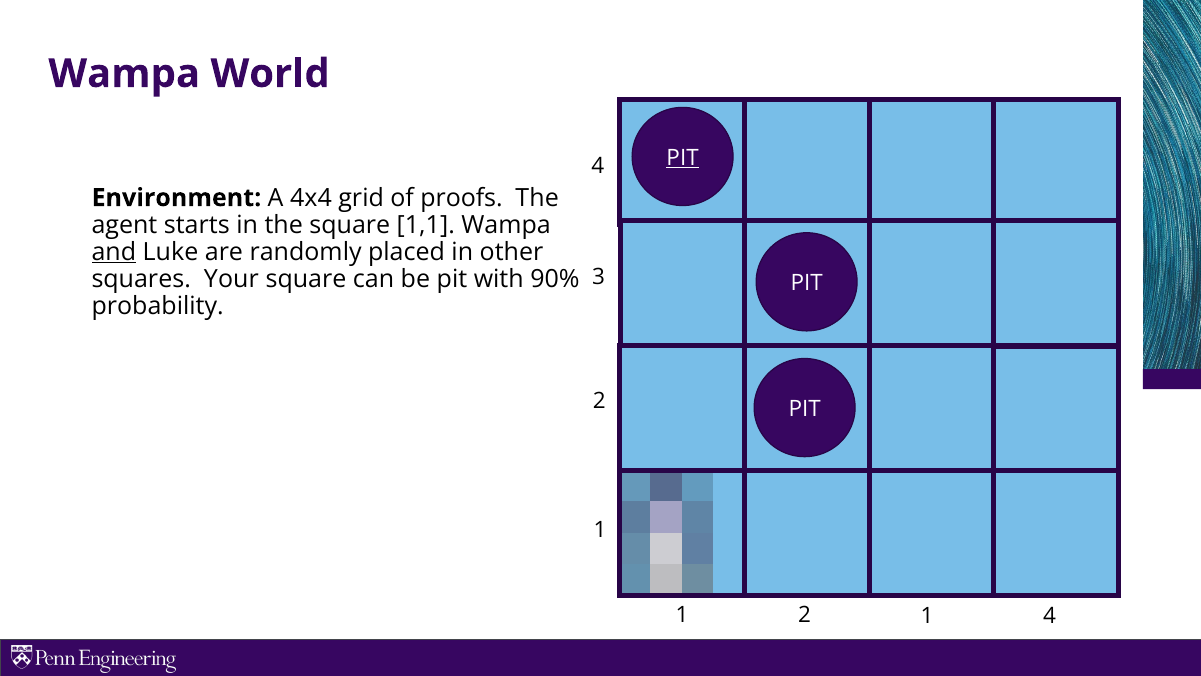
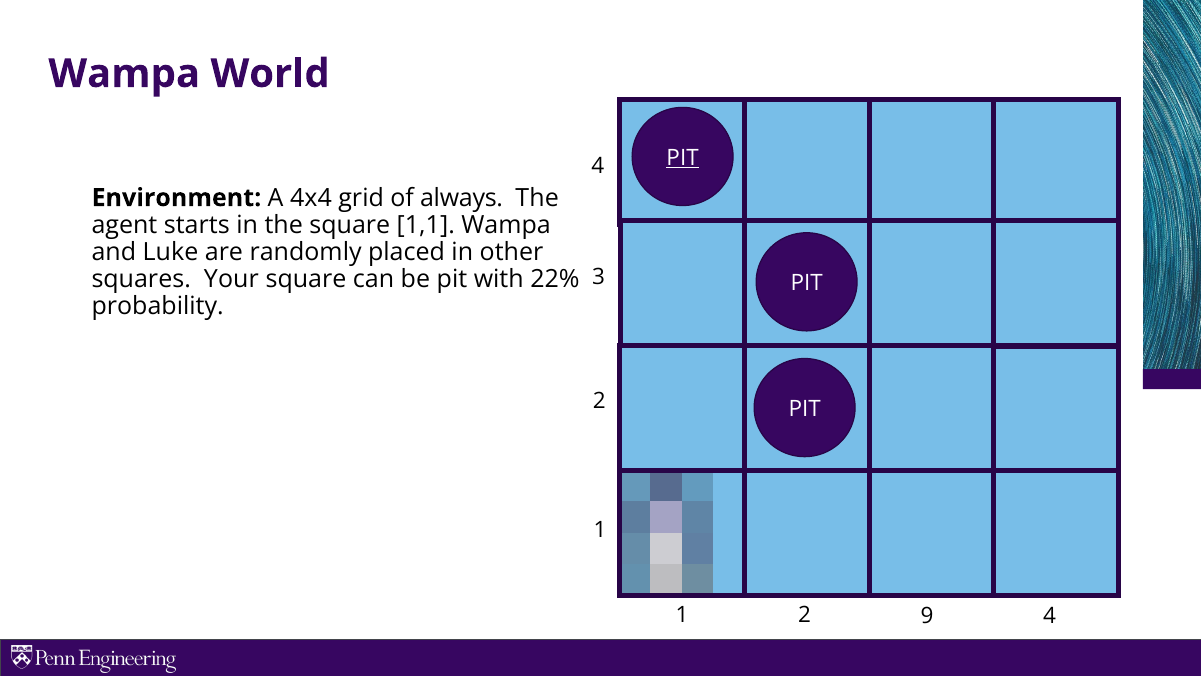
proofs: proofs -> always
and underline: present -> none
90%: 90% -> 22%
2 1: 1 -> 9
